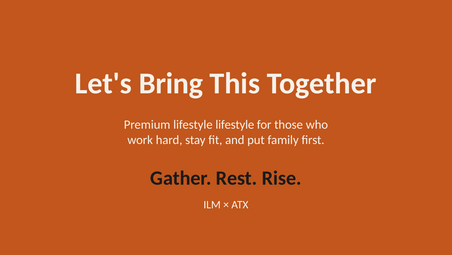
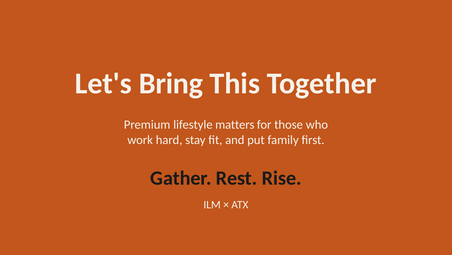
lifestyle lifestyle: lifestyle -> matters
